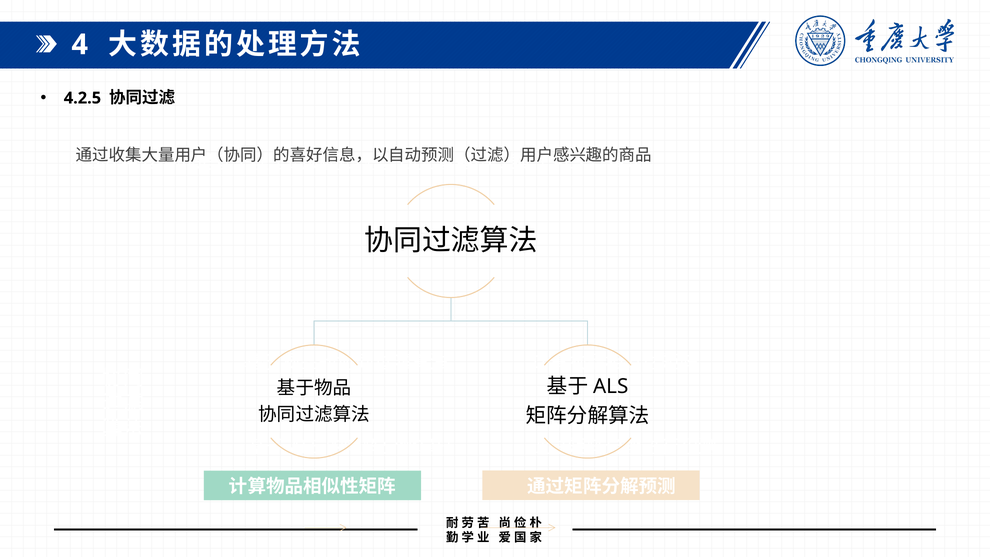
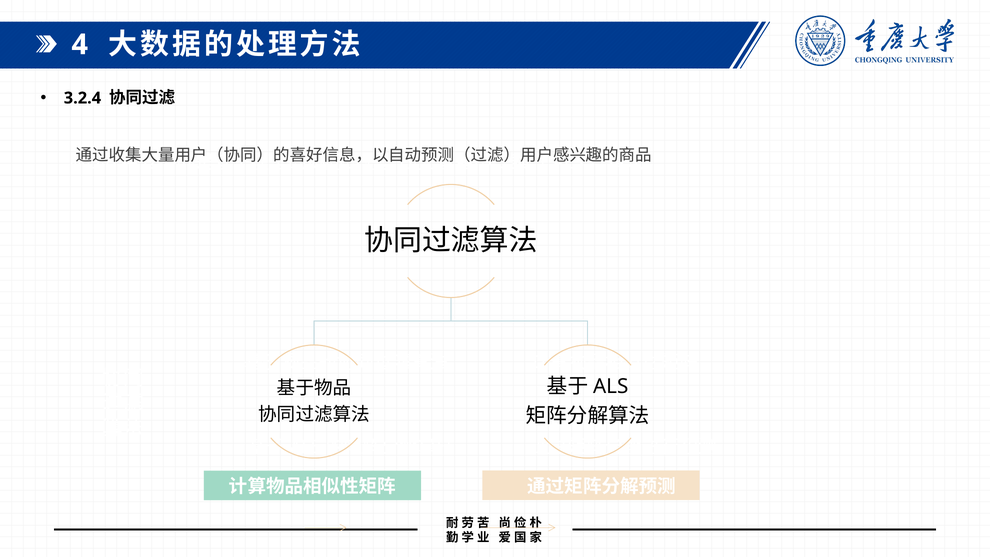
4.2.5: 4.2.5 -> 3.2.4
